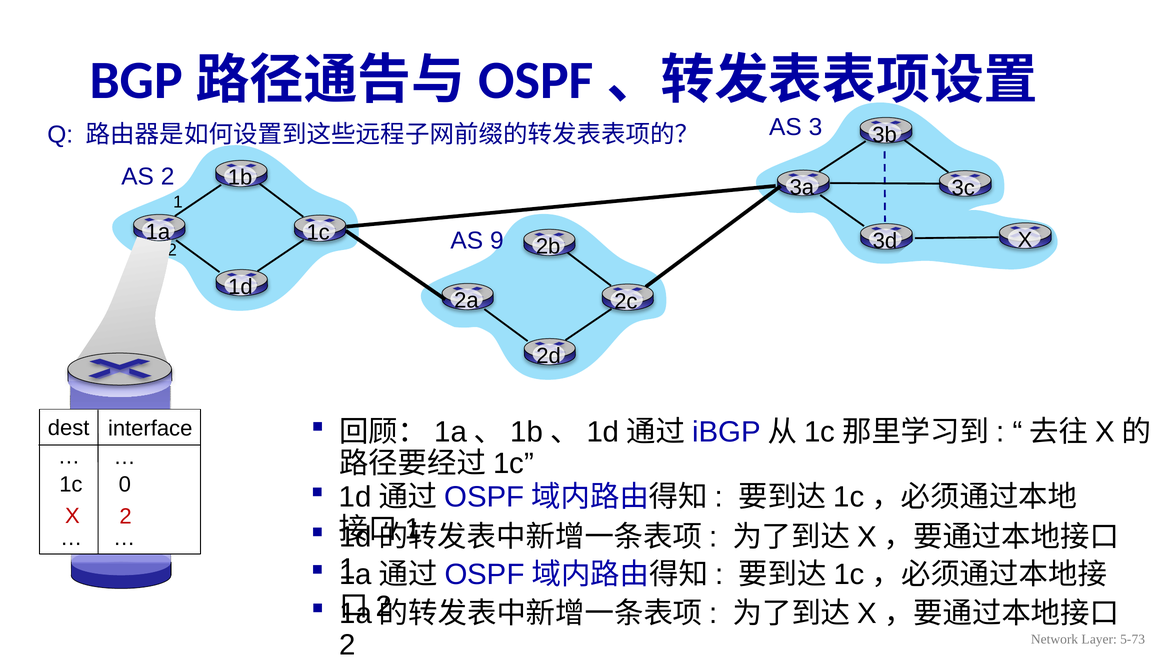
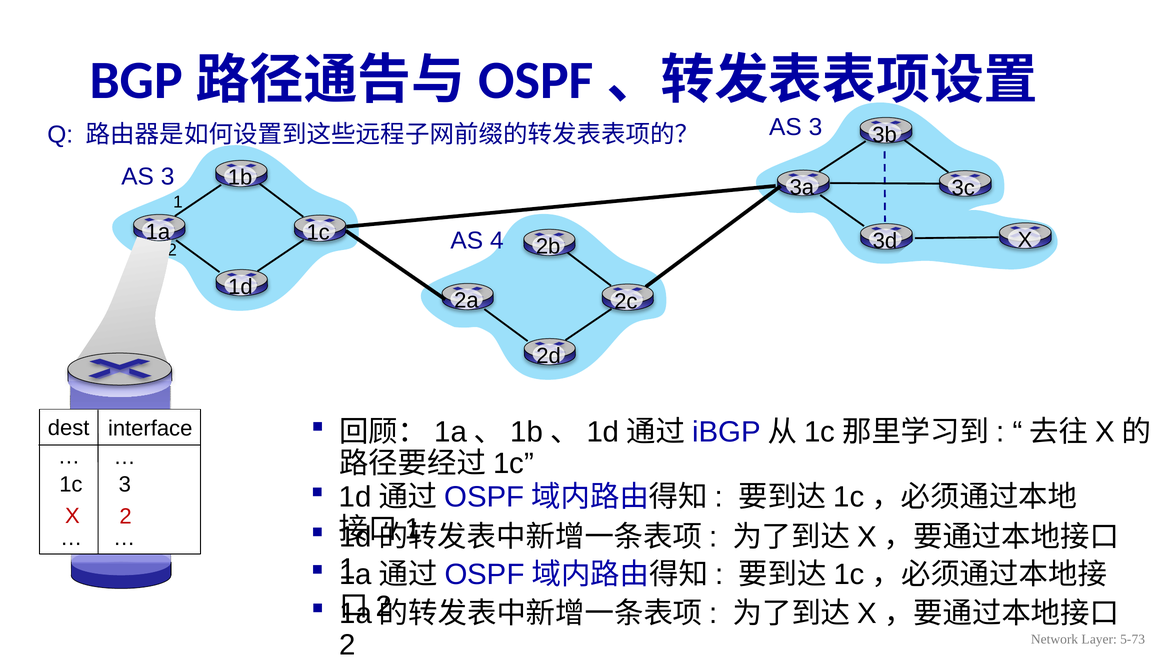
2 at (168, 177): 2 -> 3
9: 9 -> 4
1c 0: 0 -> 3
